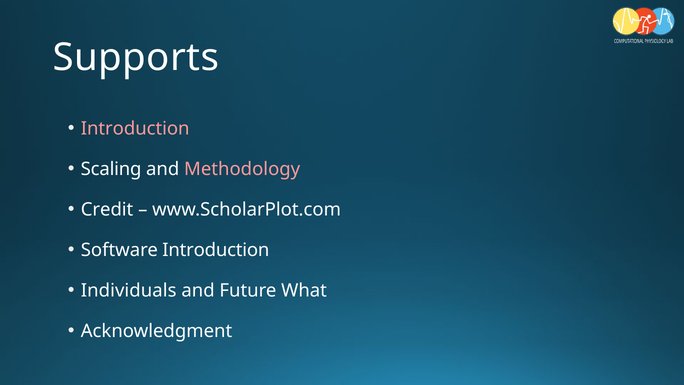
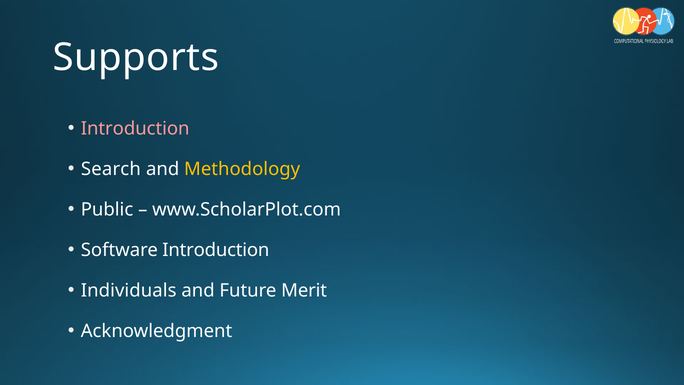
Scaling: Scaling -> Search
Methodology colour: pink -> yellow
Credit: Credit -> Public
What: What -> Merit
